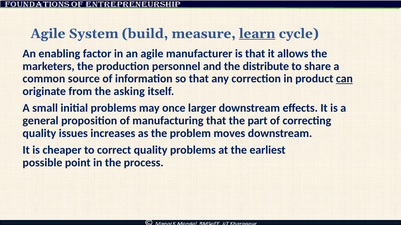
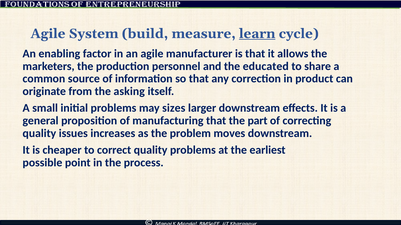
distribute: distribute -> educated
can underline: present -> none
once: once -> sizes
